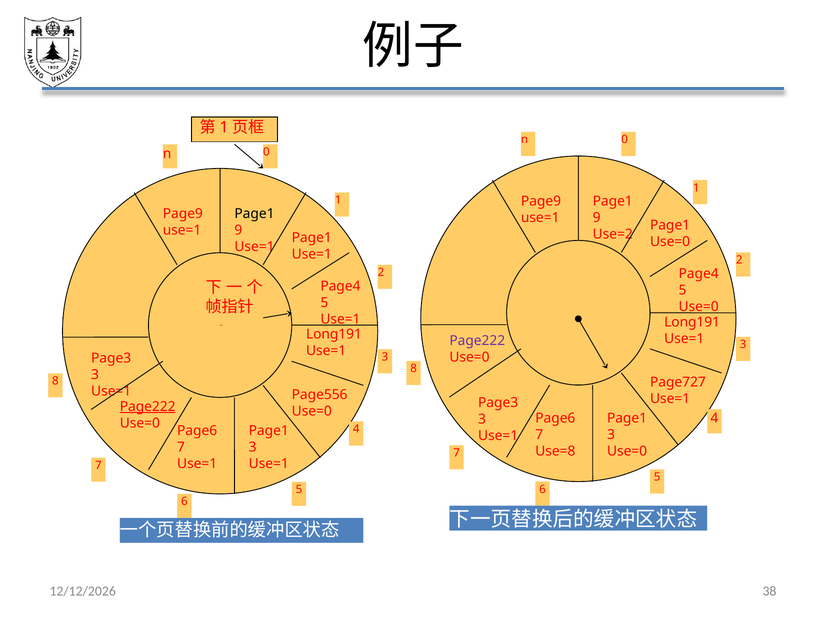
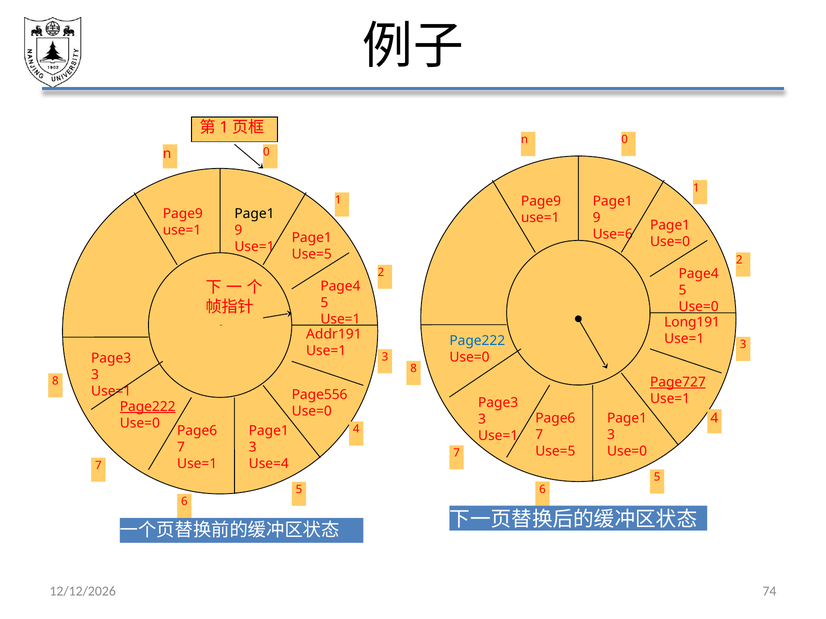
Use=2: Use=2 -> Use=6
Use=1 at (312, 255): Use=1 -> Use=5
Long191 at (334, 335): Long191 -> Addr191
Page222 at (477, 341) colour: purple -> blue
Page727 underline: none -> present
Use=8 at (555, 452): Use=8 -> Use=5
Use=1 at (269, 464): Use=1 -> Use=4
38: 38 -> 74
